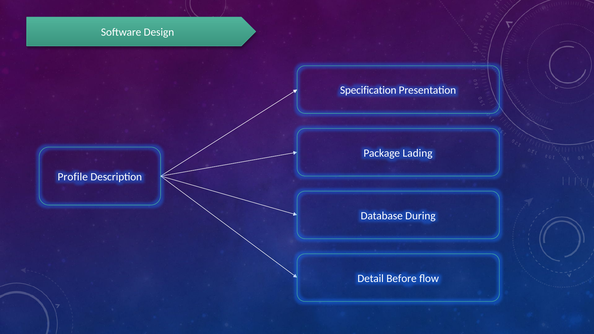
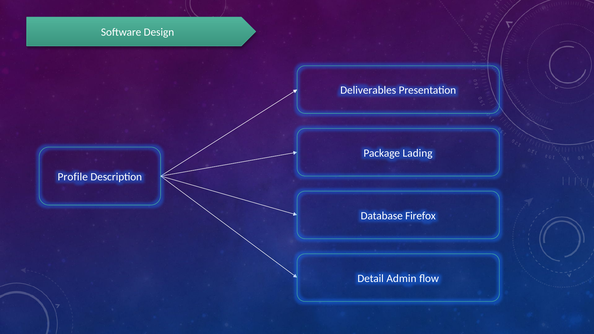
Specification: Specification -> Deliverables
During: During -> Firefox
Before: Before -> Admin
